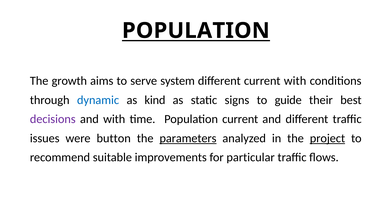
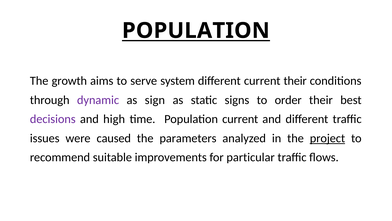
current with: with -> their
dynamic colour: blue -> purple
kind: kind -> sign
guide: guide -> order
and with: with -> high
button: button -> caused
parameters underline: present -> none
